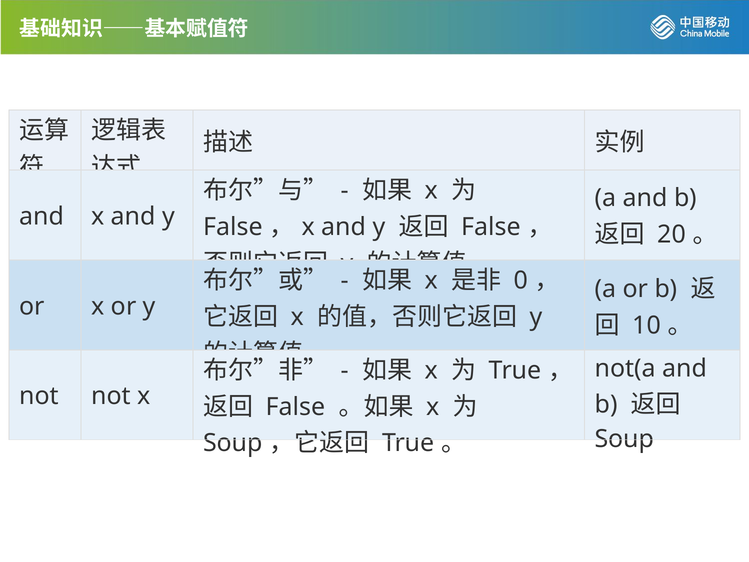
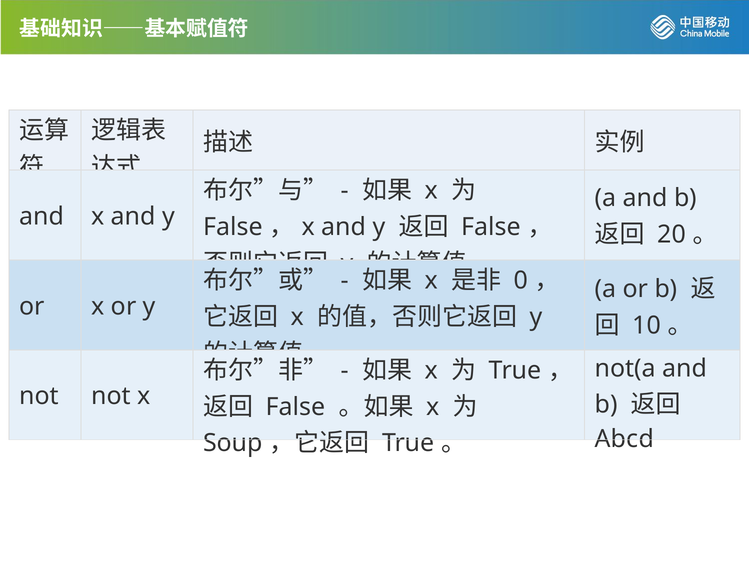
Soup at (625, 439): Soup -> Abcd
